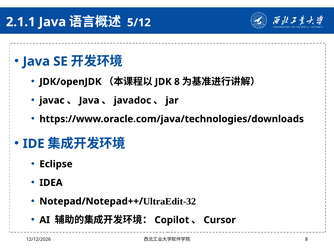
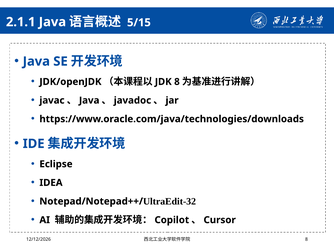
5/12: 5/12 -> 5/15
